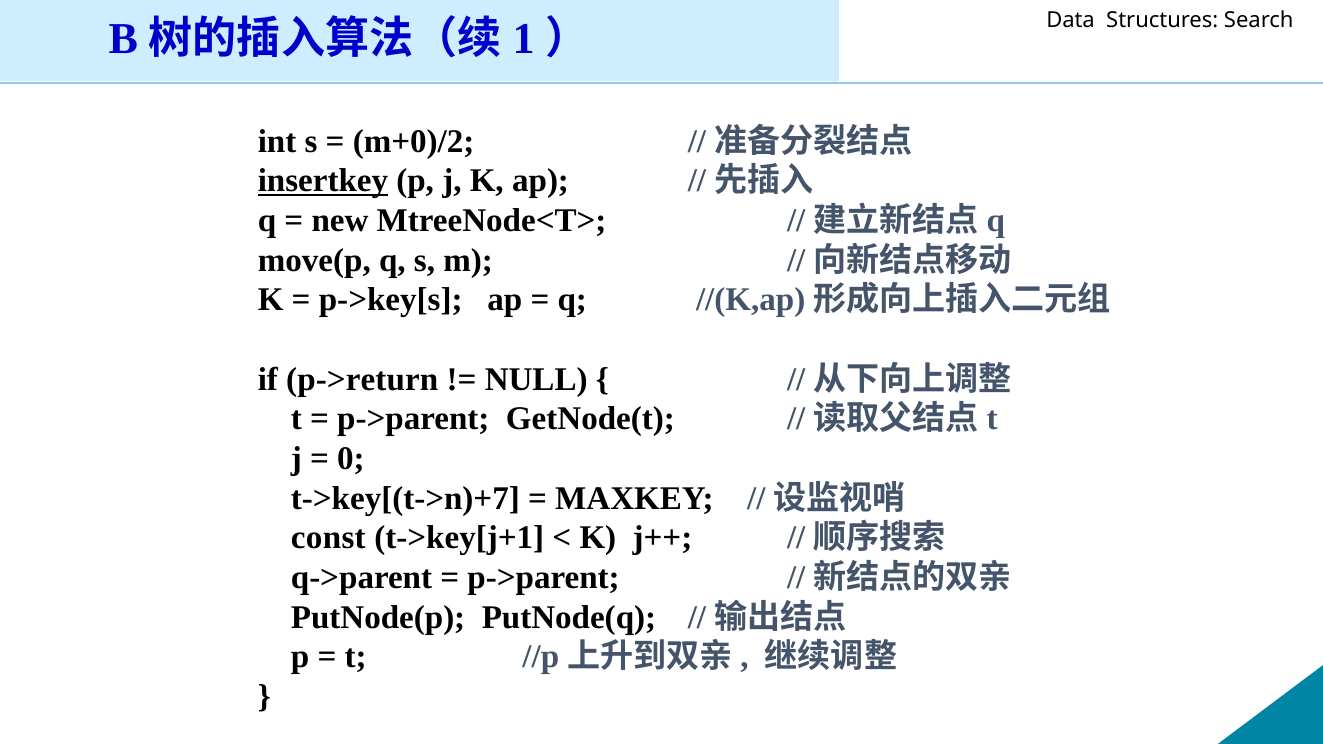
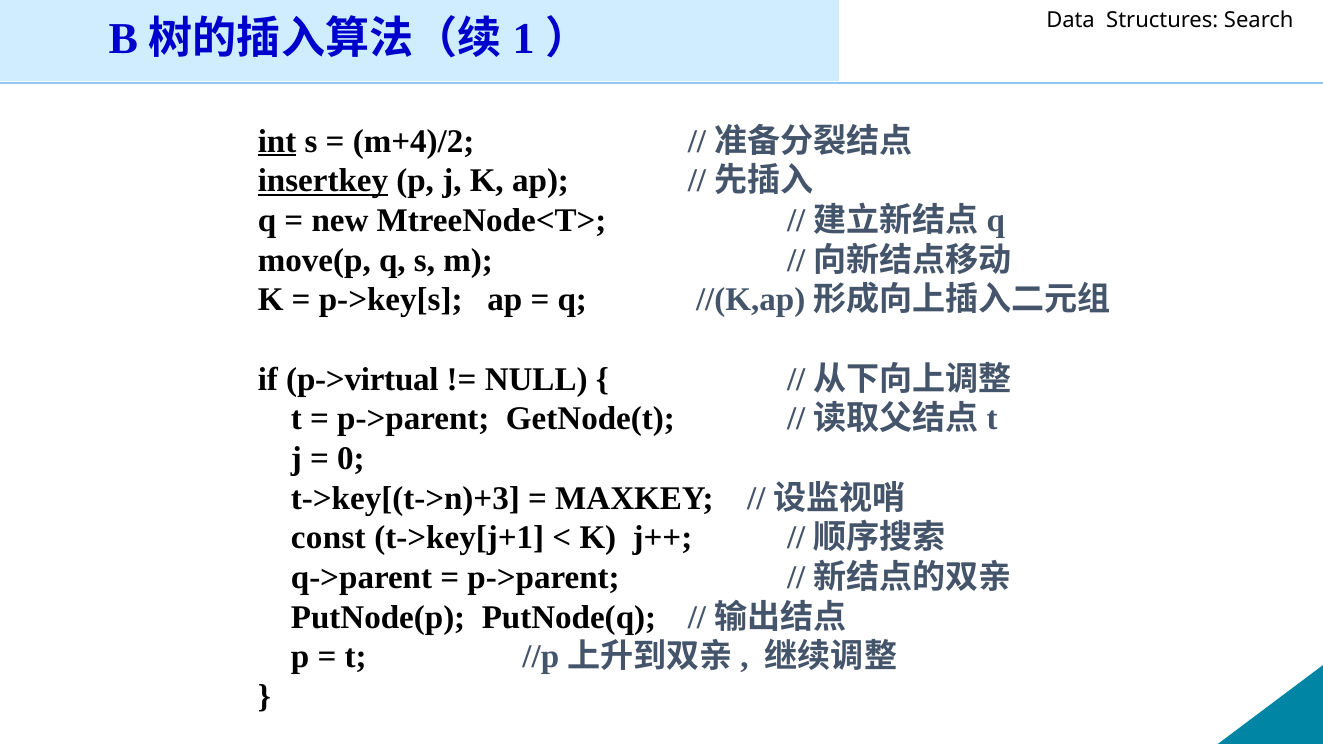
int underline: none -> present
m+0)/2: m+0)/2 -> m+4)/2
p->return: p->return -> p->virtual
t->key[(t->n)+7: t->key[(t->n)+7 -> t->key[(t->n)+3
